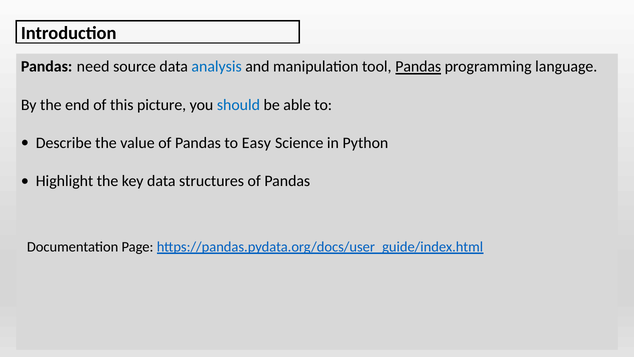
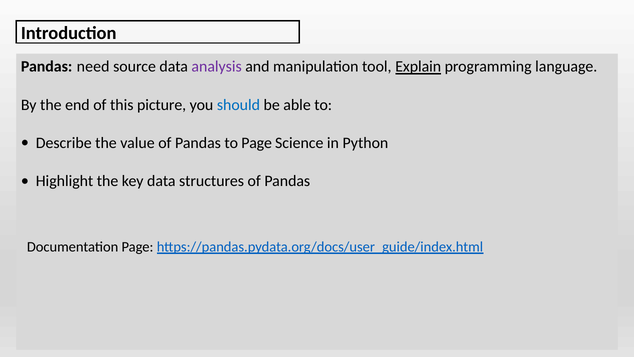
analysis colour: blue -> purple
tool Pandas: Pandas -> Explain
to Easy: Easy -> Page
